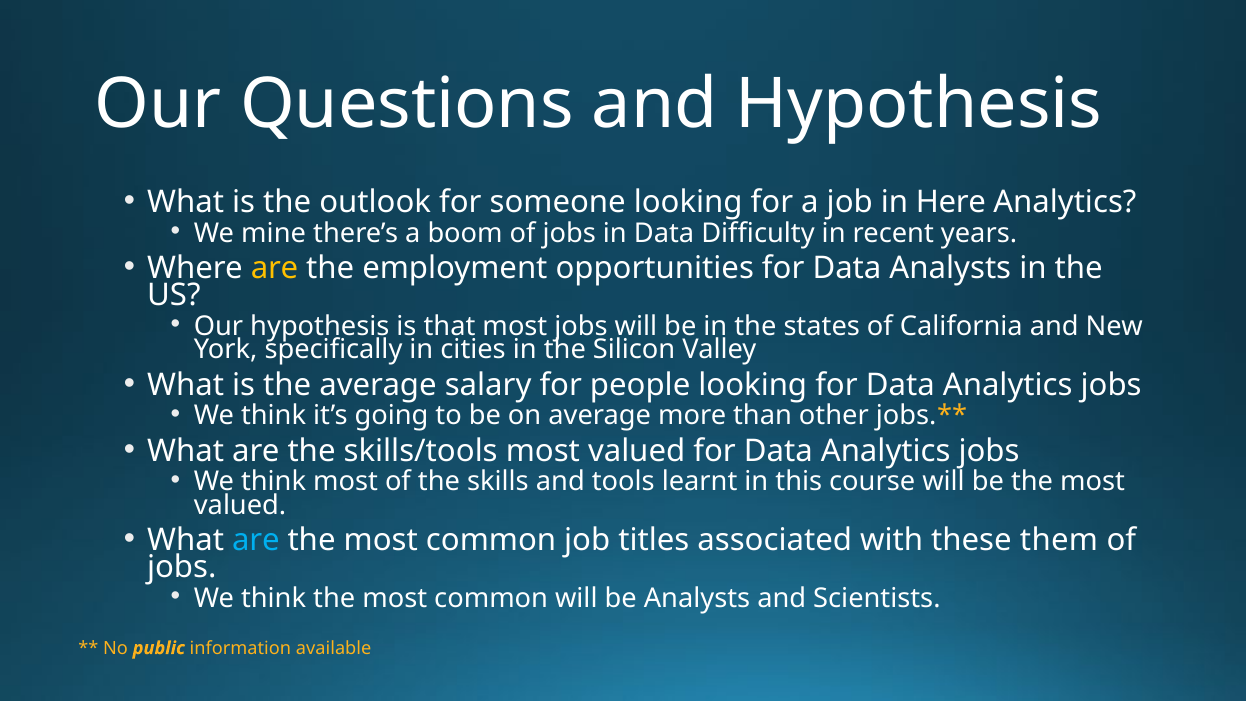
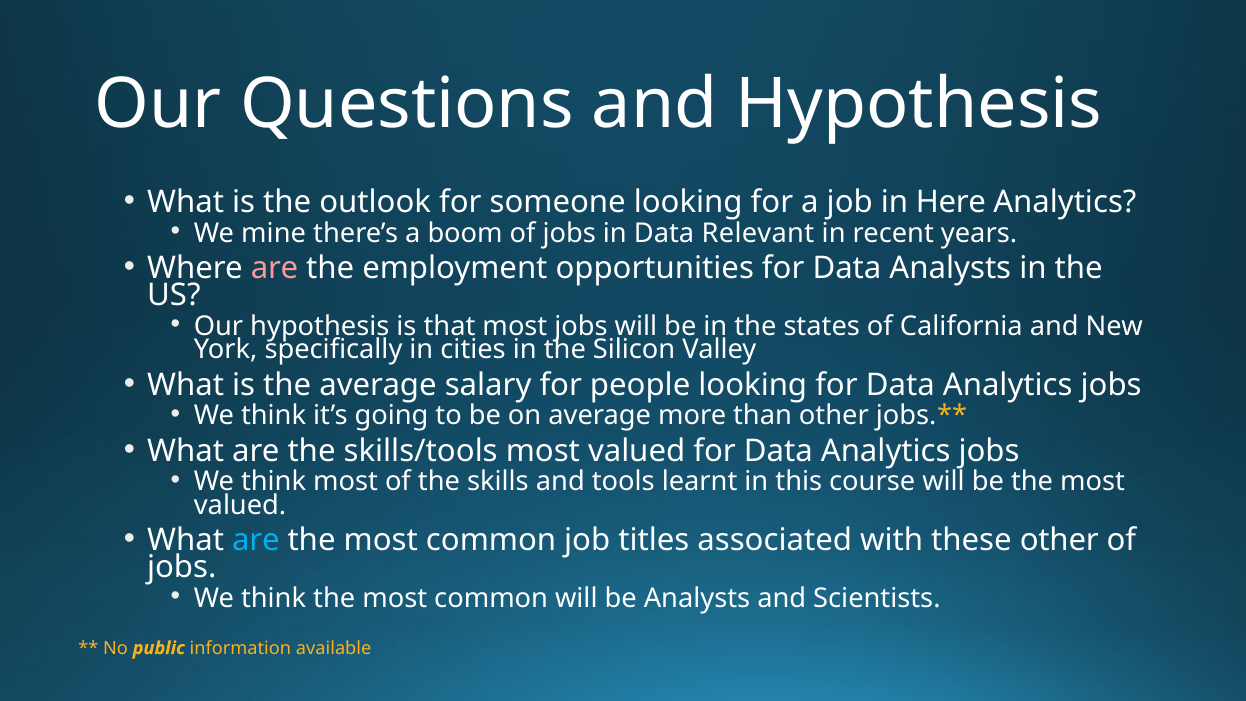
Difficulty: Difficulty -> Relevant
are at (275, 268) colour: yellow -> pink
these them: them -> other
